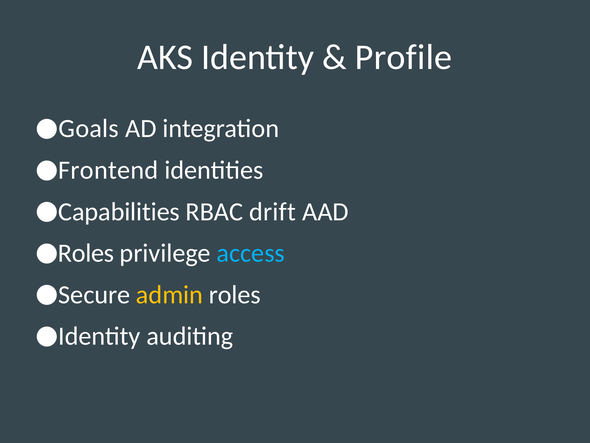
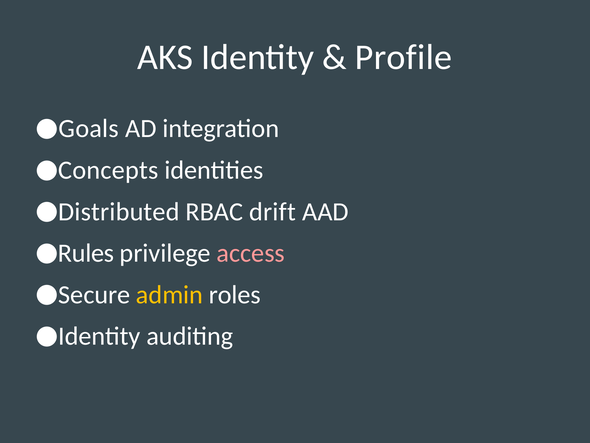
Frontend: Frontend -> Concepts
Capabilities: Capabilities -> Distributed
Roles at (86, 253): Roles -> Rules
access colour: light blue -> pink
